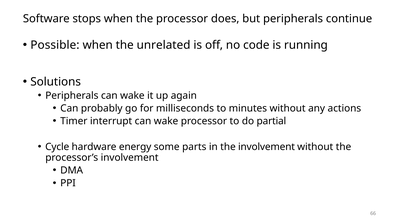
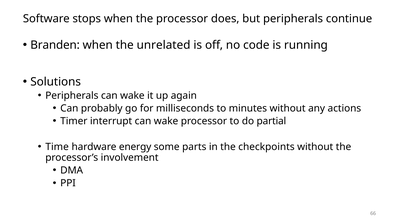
Possible: Possible -> Branden
Cycle: Cycle -> Time
the involvement: involvement -> checkpoints
